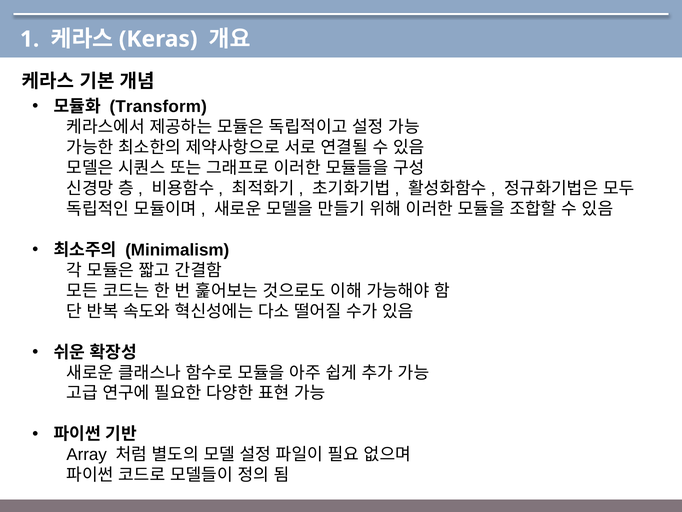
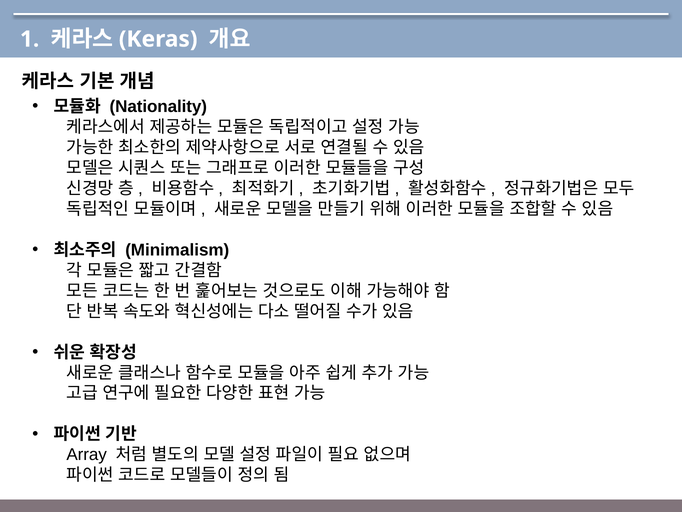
Transform: Transform -> Nationality
